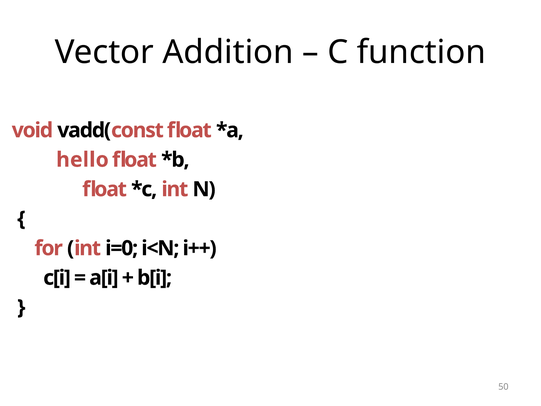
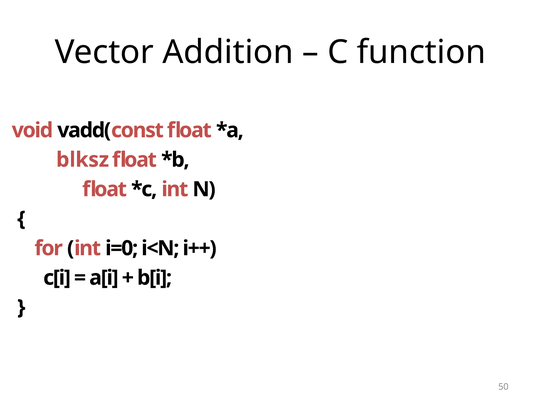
hello: hello -> blksz
